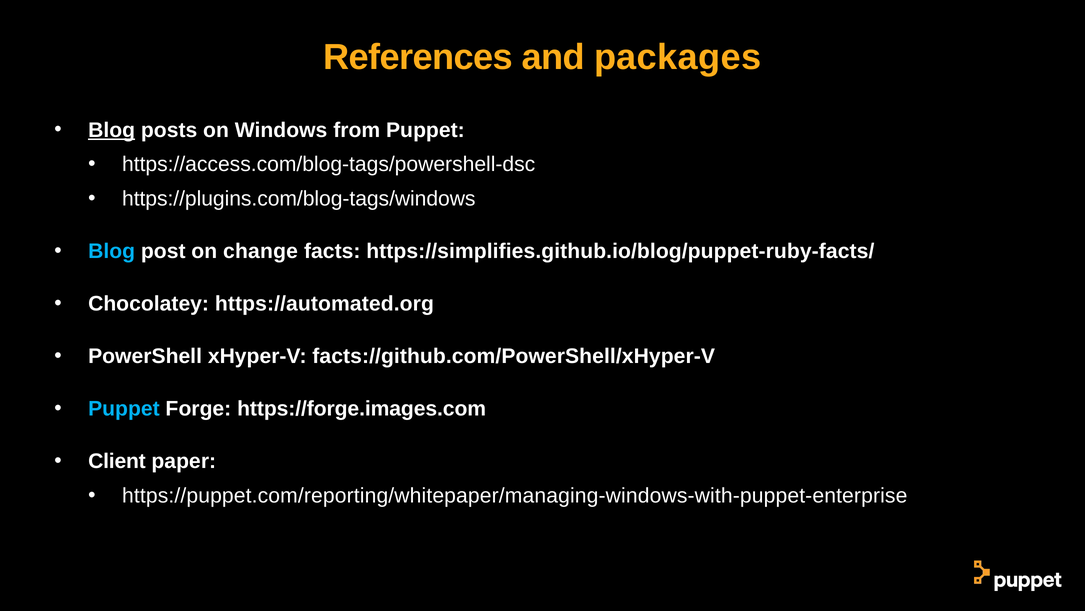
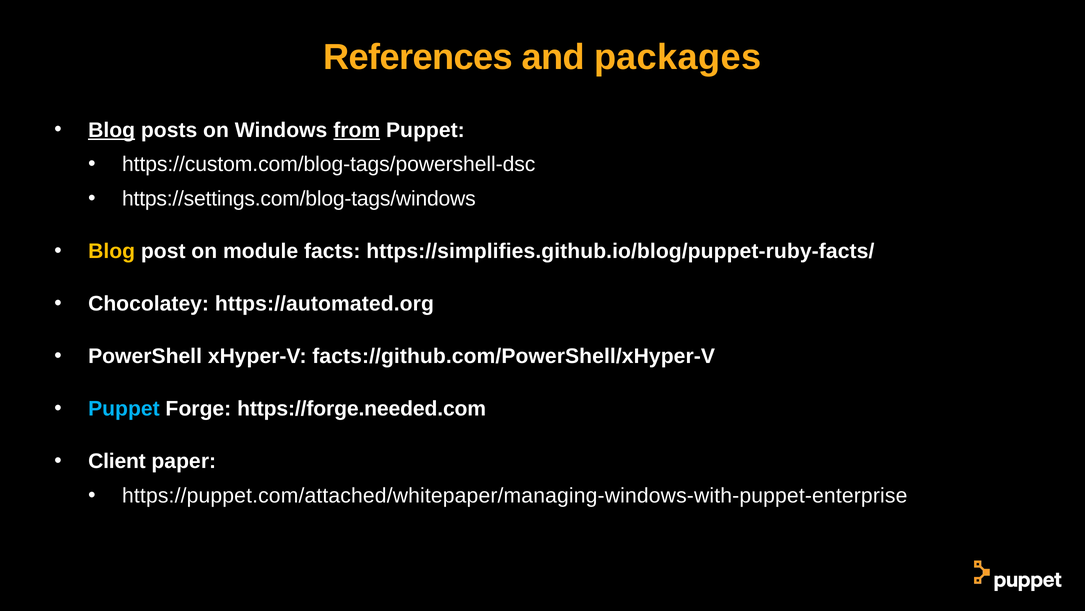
from underline: none -> present
https://access.com/blog-tags/powershell-dsc: https://access.com/blog-tags/powershell-dsc -> https://custom.com/blog-tags/powershell-dsc
https://plugins.com/blog-tags/windows: https://plugins.com/blog-tags/windows -> https://settings.com/blog-tags/windows
Blog at (112, 251) colour: light blue -> yellow
change: change -> module
https://forge.images.com: https://forge.images.com -> https://forge.needed.com
https://puppet.com/reporting/whitepaper/managing-windows-with-puppet-enterprise: https://puppet.com/reporting/whitepaper/managing-windows-with-puppet-enterprise -> https://puppet.com/attached/whitepaper/managing-windows-with-puppet-enterprise
